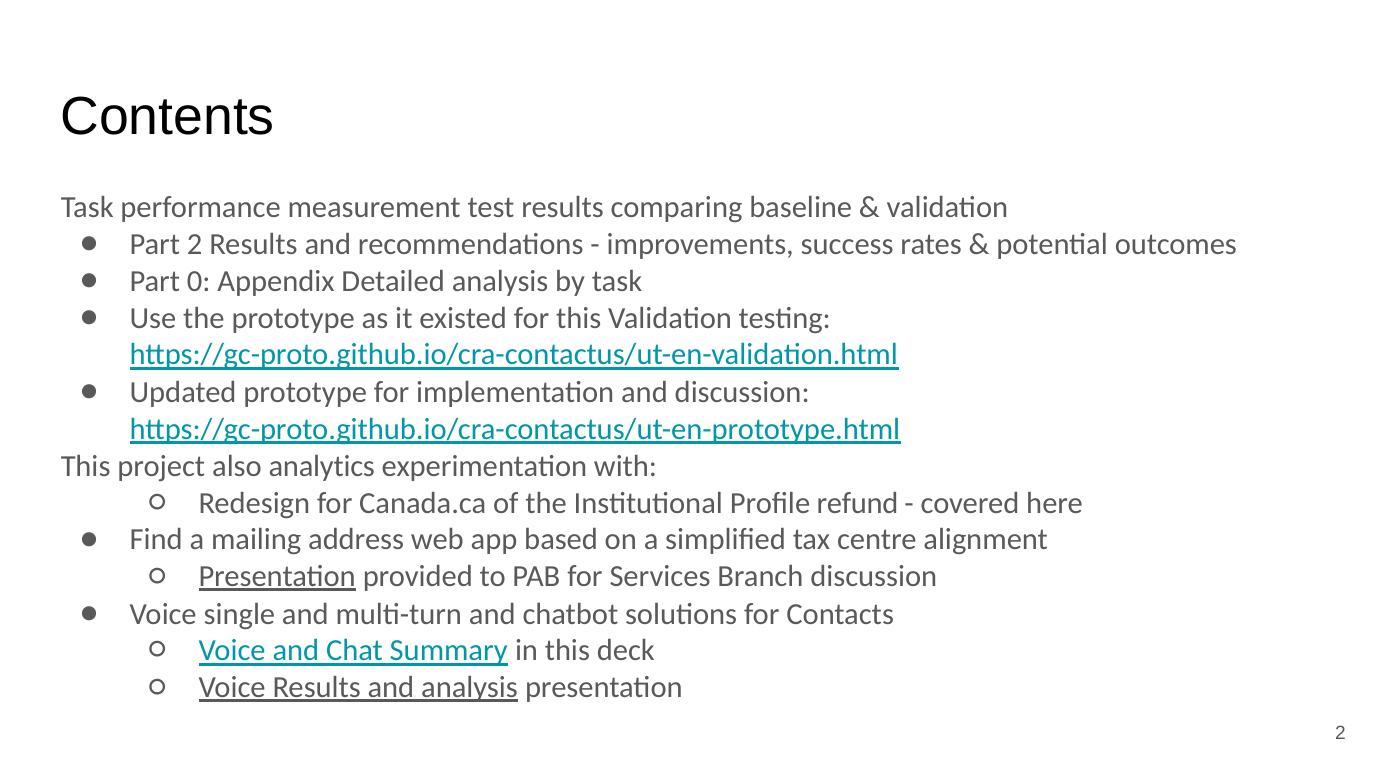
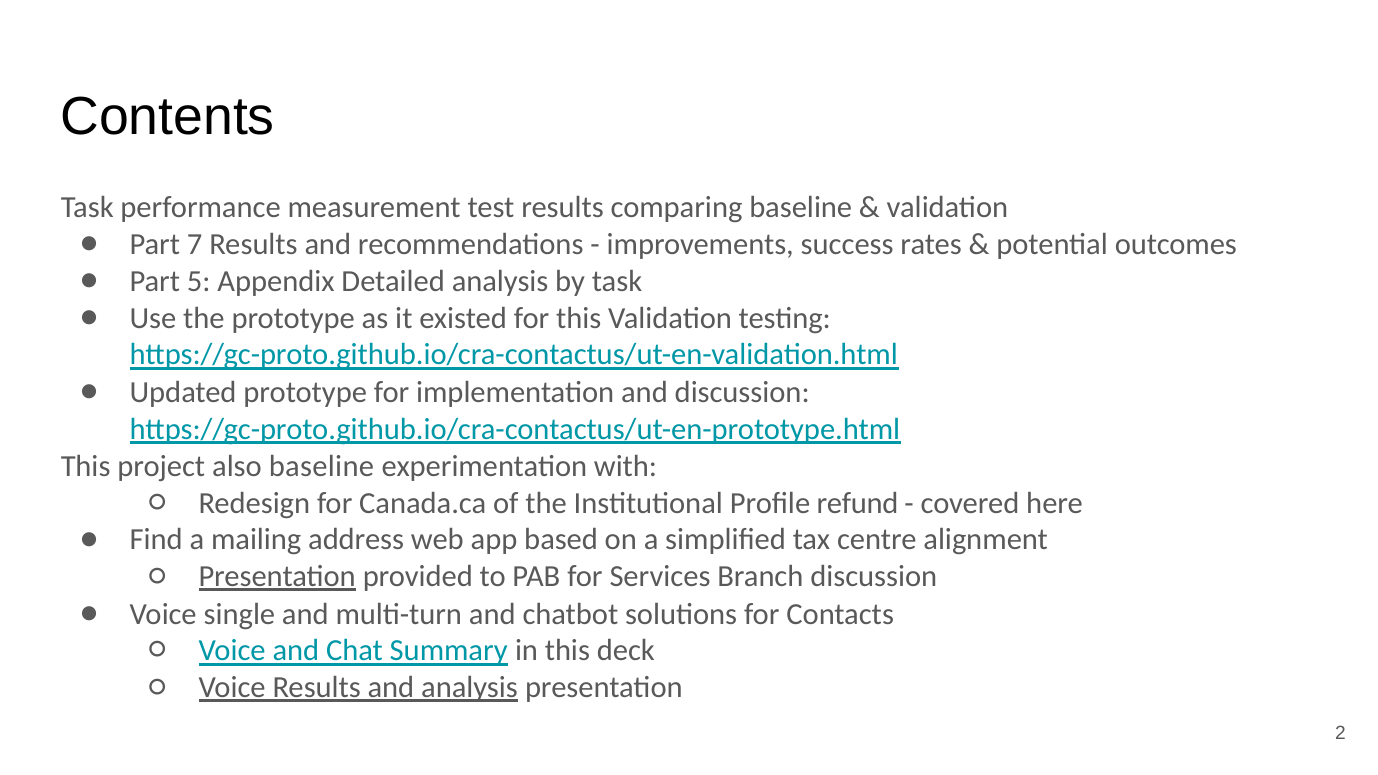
Part 2: 2 -> 7
0: 0 -> 5
also analytics: analytics -> baseline
